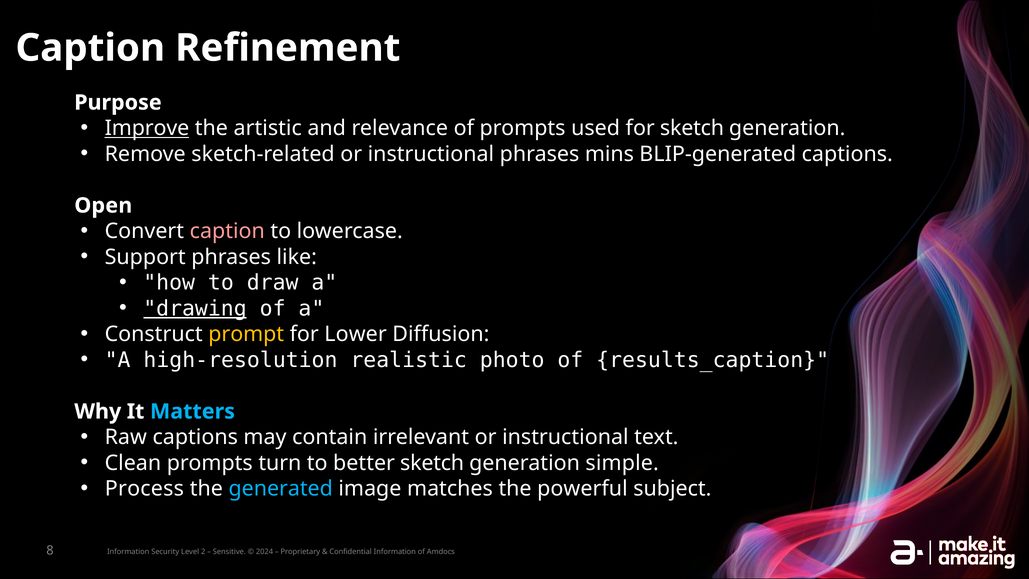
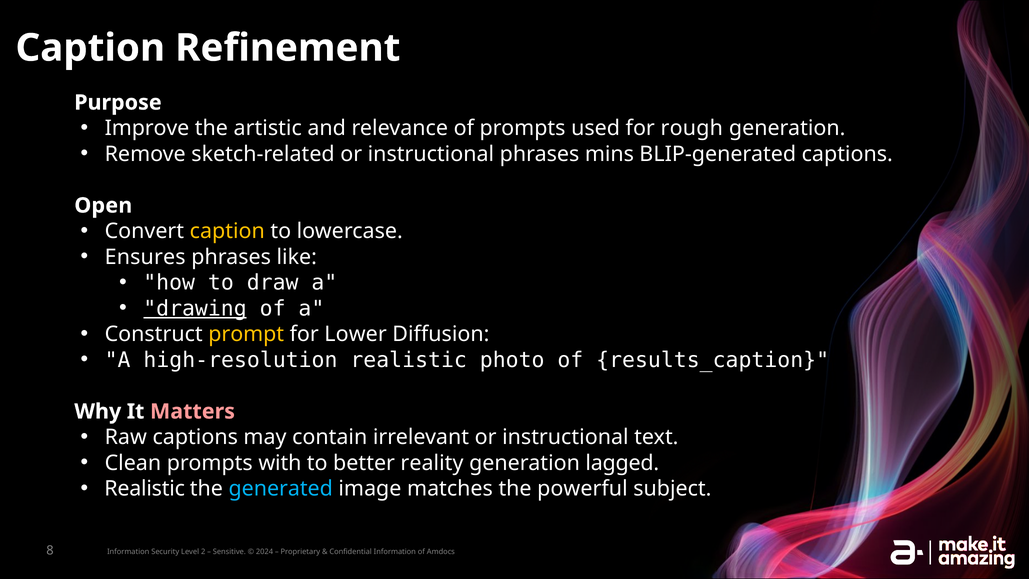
Improve underline: present -> none
for sketch: sketch -> rough
caption at (227, 231) colour: pink -> yellow
Support: Support -> Ensures
Matters colour: light blue -> pink
turn: turn -> with
better sketch: sketch -> reality
simple: simple -> lagged
Process at (144, 489): Process -> Realistic
